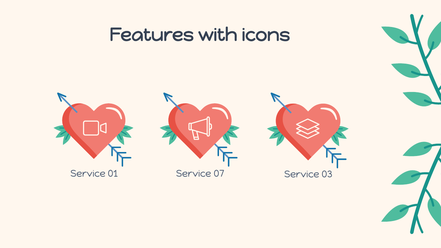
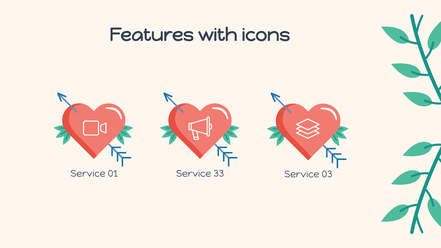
07: 07 -> 33
